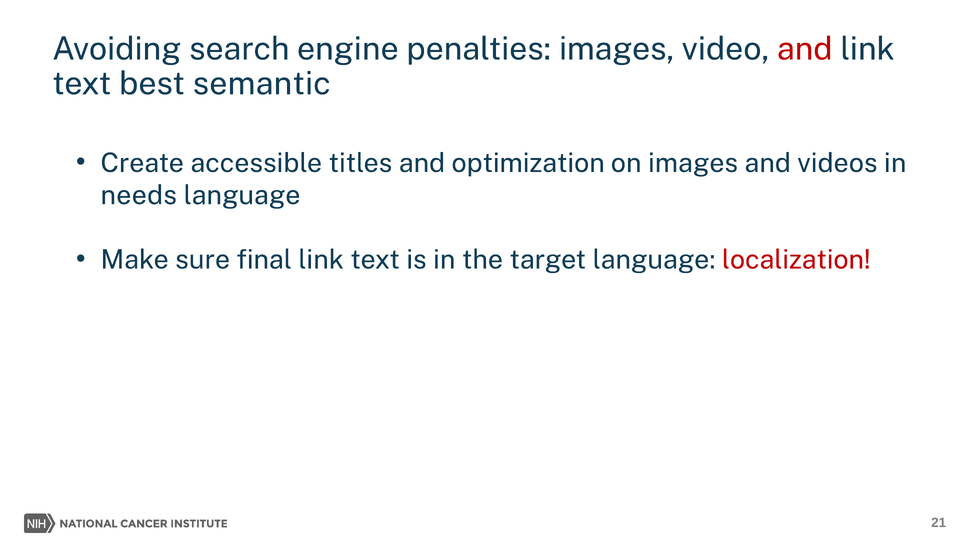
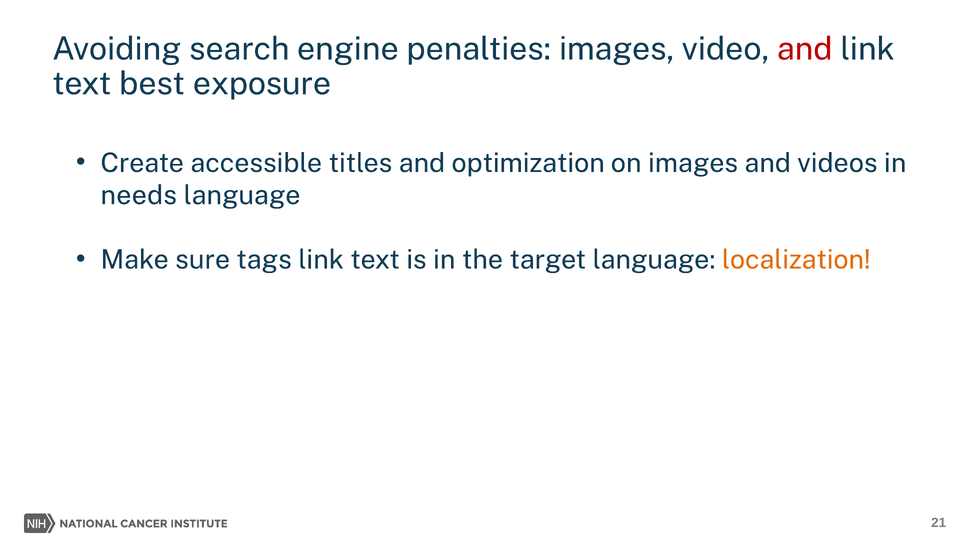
semantic: semantic -> exposure
final: final -> tags
localization colour: red -> orange
